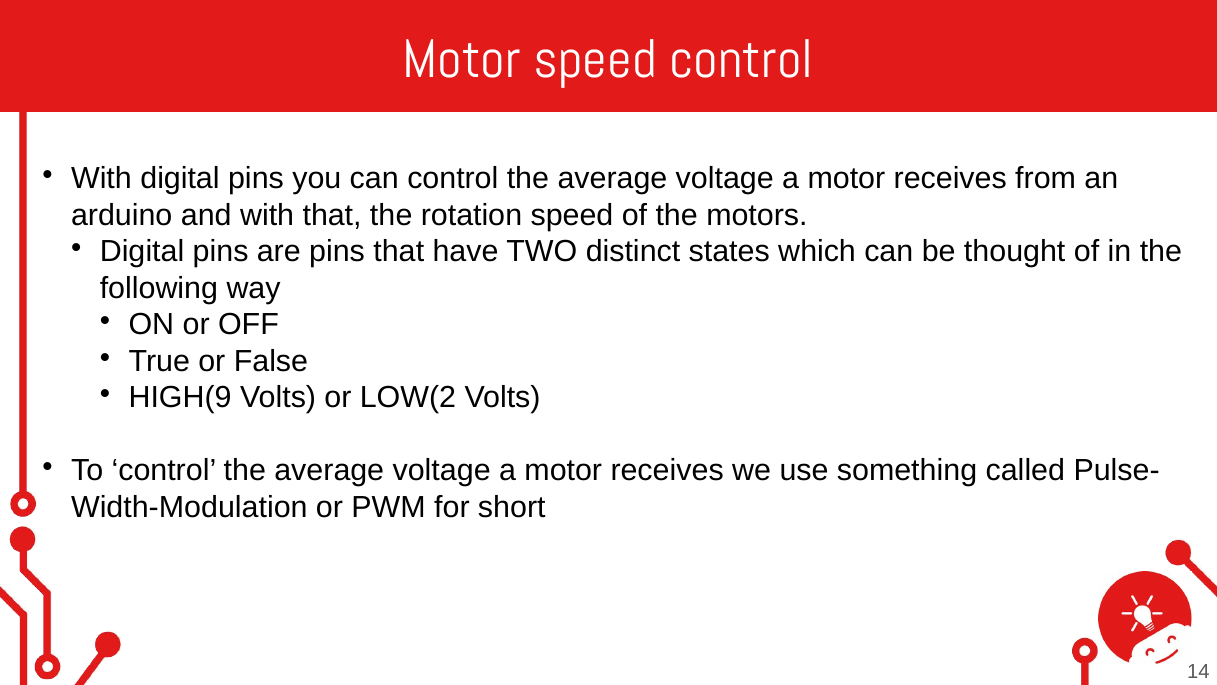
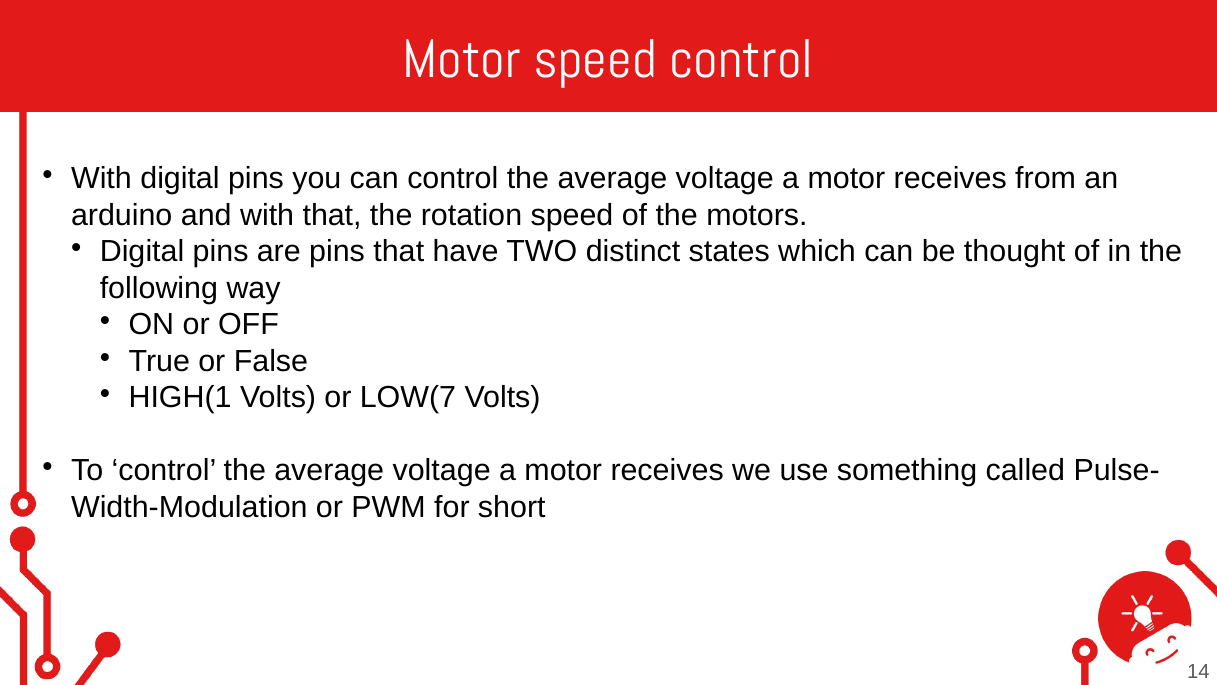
HIGH(9: HIGH(9 -> HIGH(1
LOW(2: LOW(2 -> LOW(7
